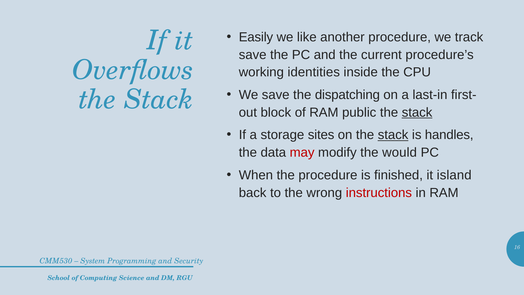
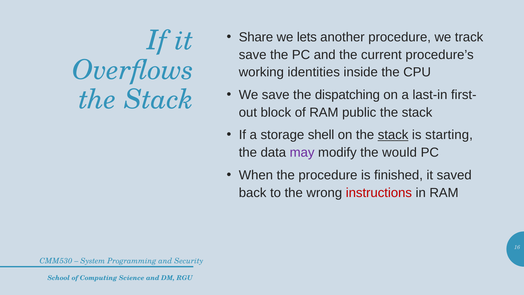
Easily: Easily -> Share
like: like -> lets
stack at (417, 112) underline: present -> none
sites: sites -> shell
handles: handles -> starting
may colour: red -> purple
island: island -> saved
